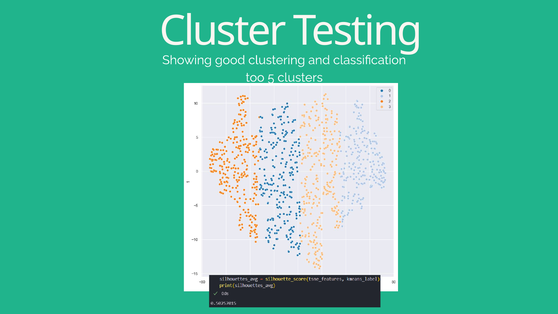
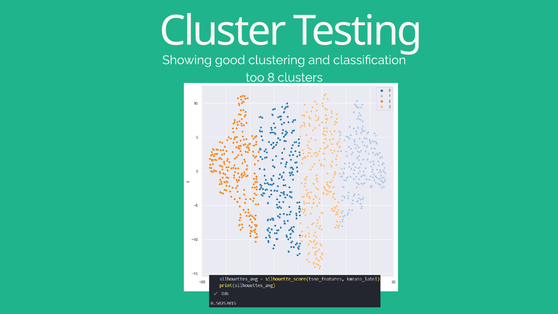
5: 5 -> 8
